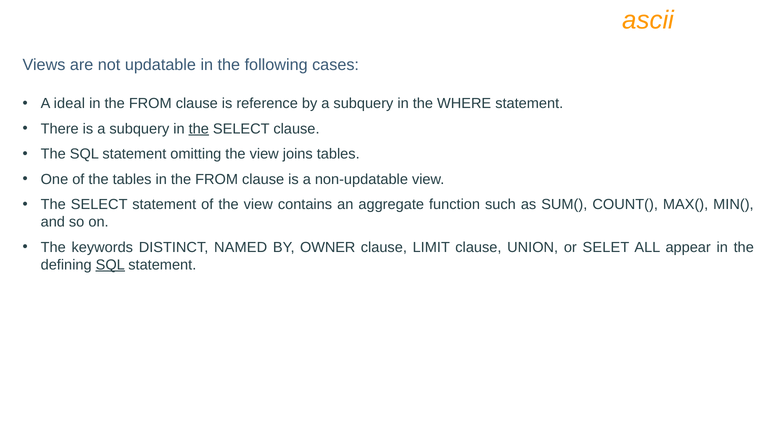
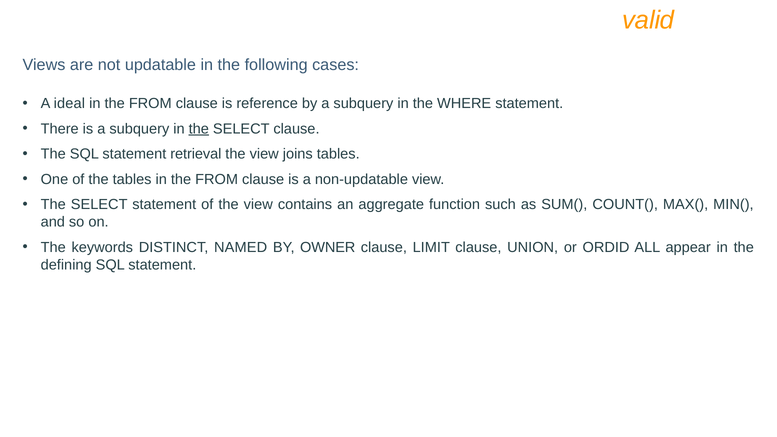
ascii: ascii -> valid
omitting: omitting -> retrieval
SELET: SELET -> ORDID
SQL at (110, 265) underline: present -> none
